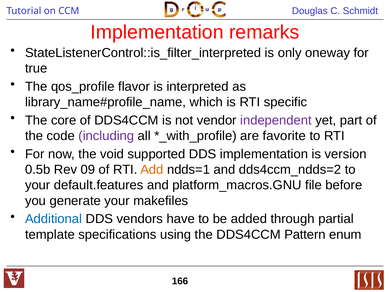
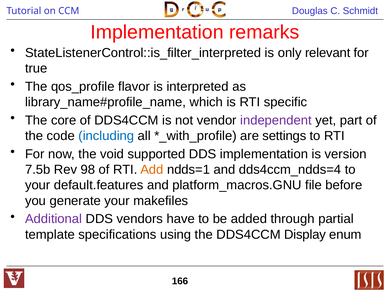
oneway: oneway -> relevant
including colour: purple -> blue
favorite: favorite -> settings
0.5b: 0.5b -> 7.5b
09: 09 -> 98
dds4ccm_ndds=2: dds4ccm_ndds=2 -> dds4ccm_ndds=4
Additional colour: blue -> purple
Pattern: Pattern -> Display
